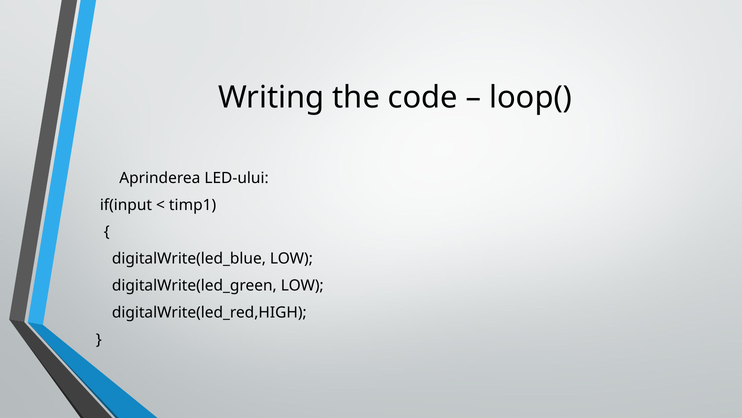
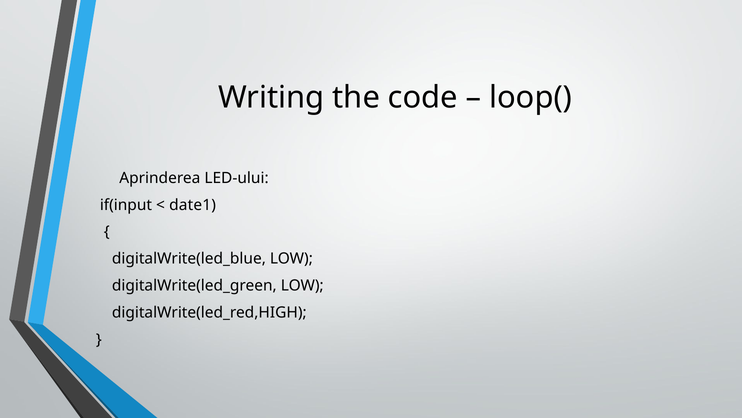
timp1: timp1 -> date1
